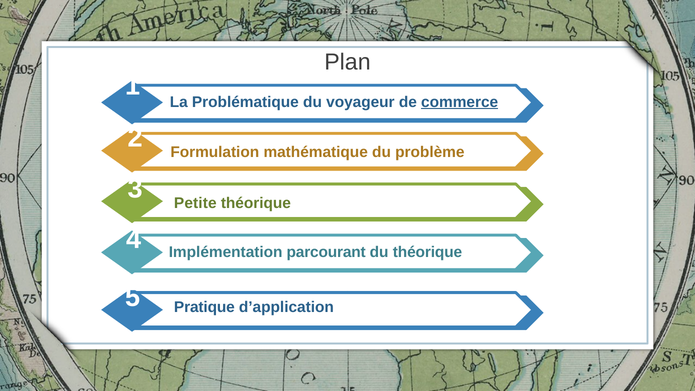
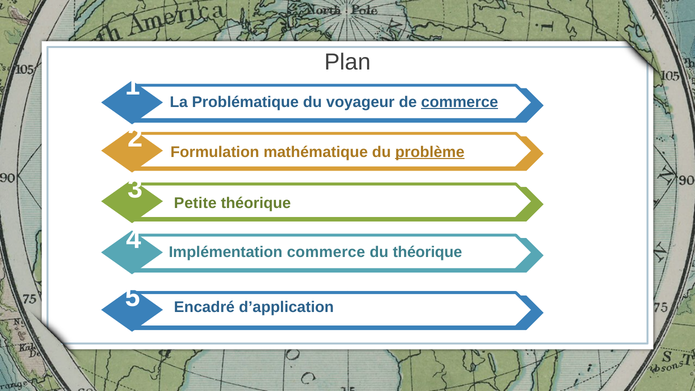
problème underline: none -> present
Implémentation parcourant: parcourant -> commerce
Pratique: Pratique -> Encadré
